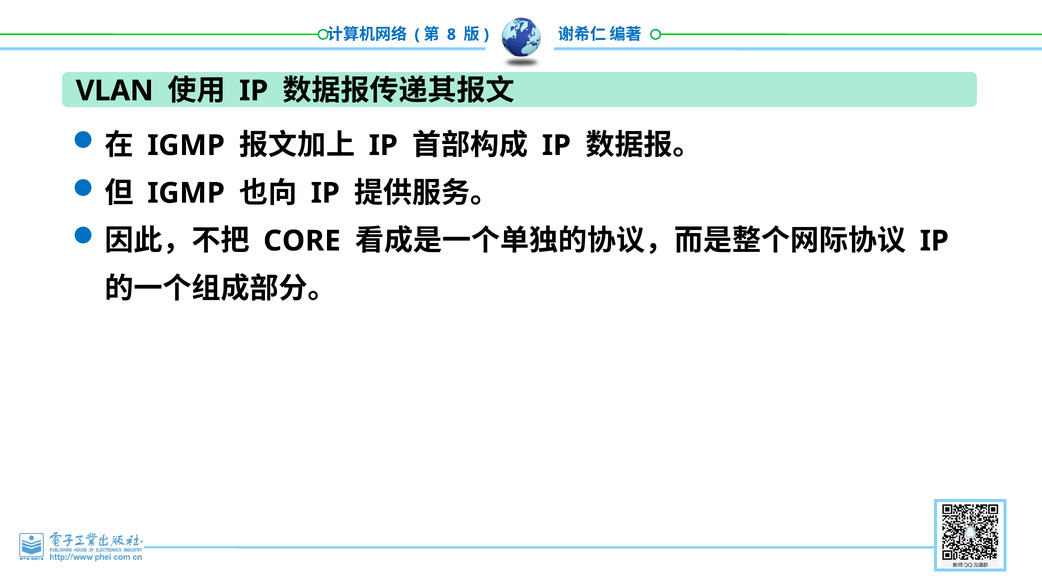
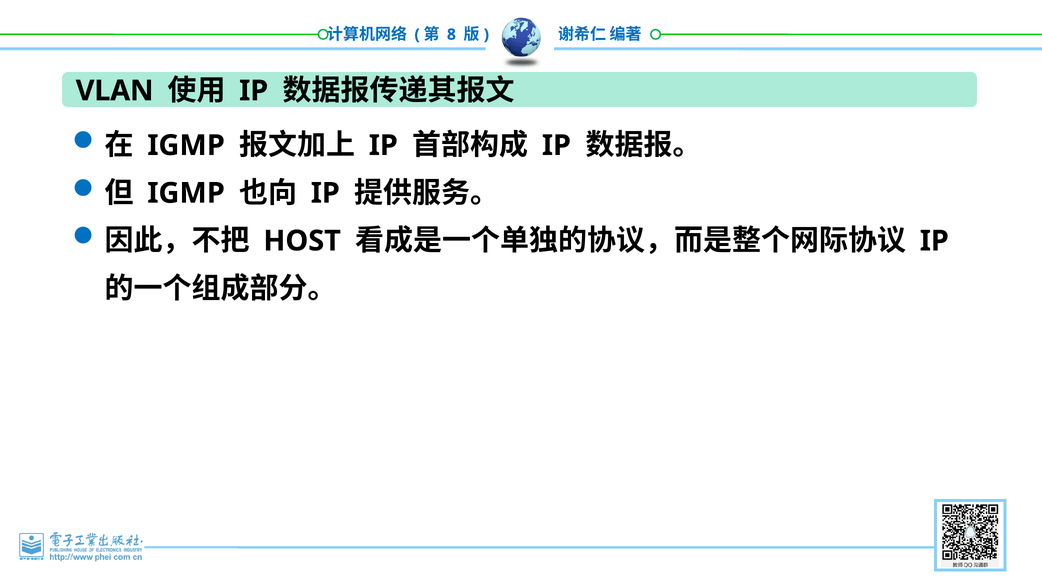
CORE: CORE -> HOST
